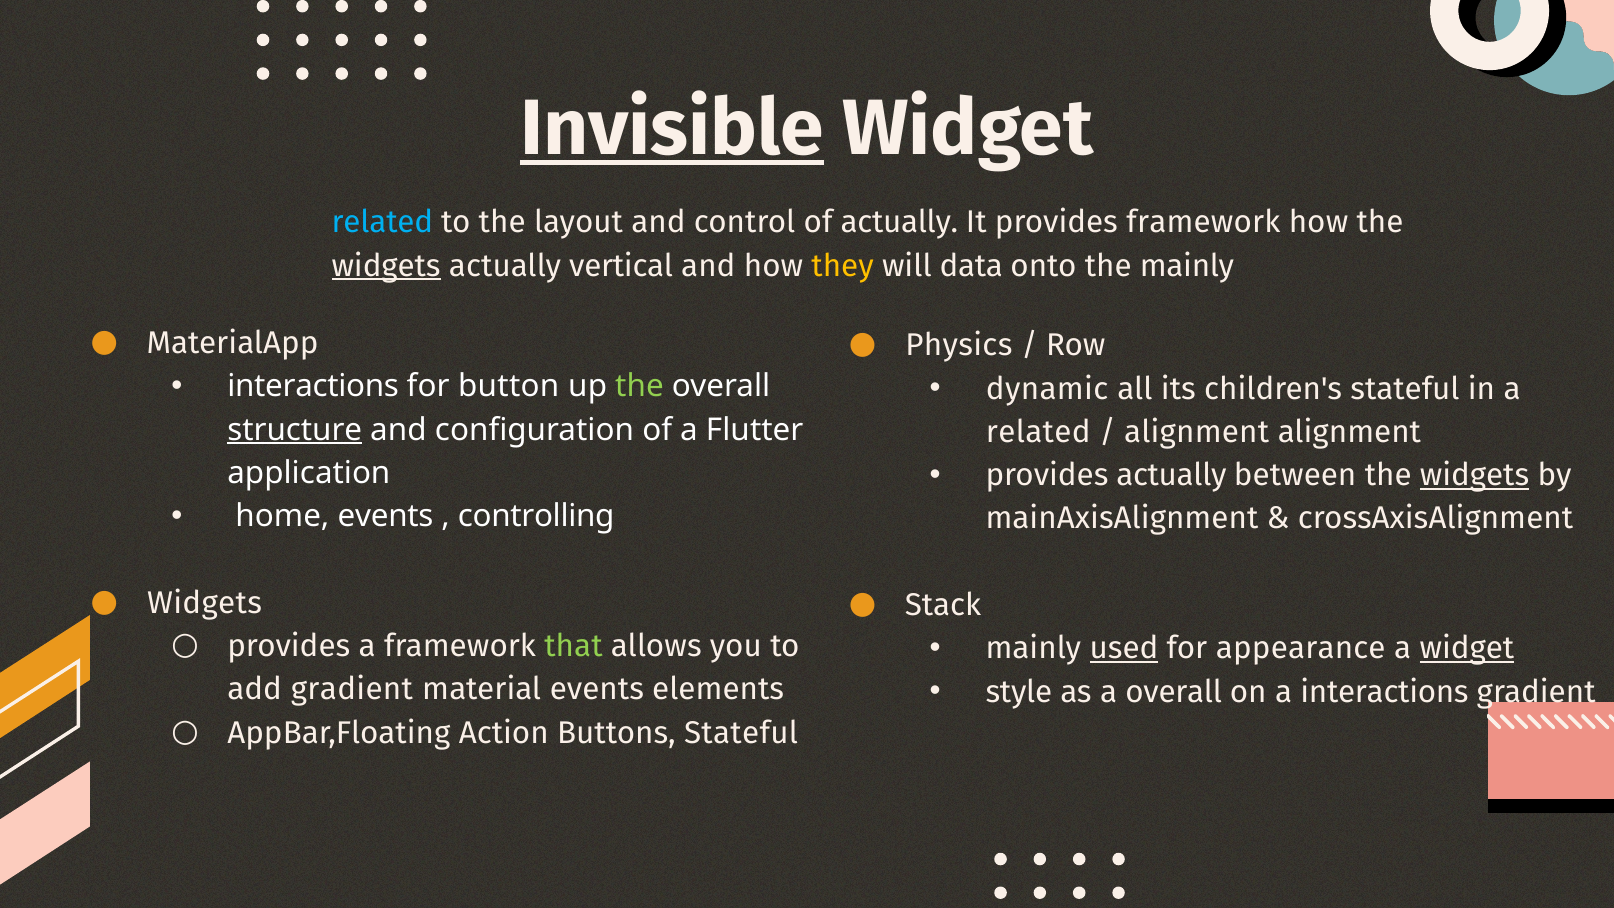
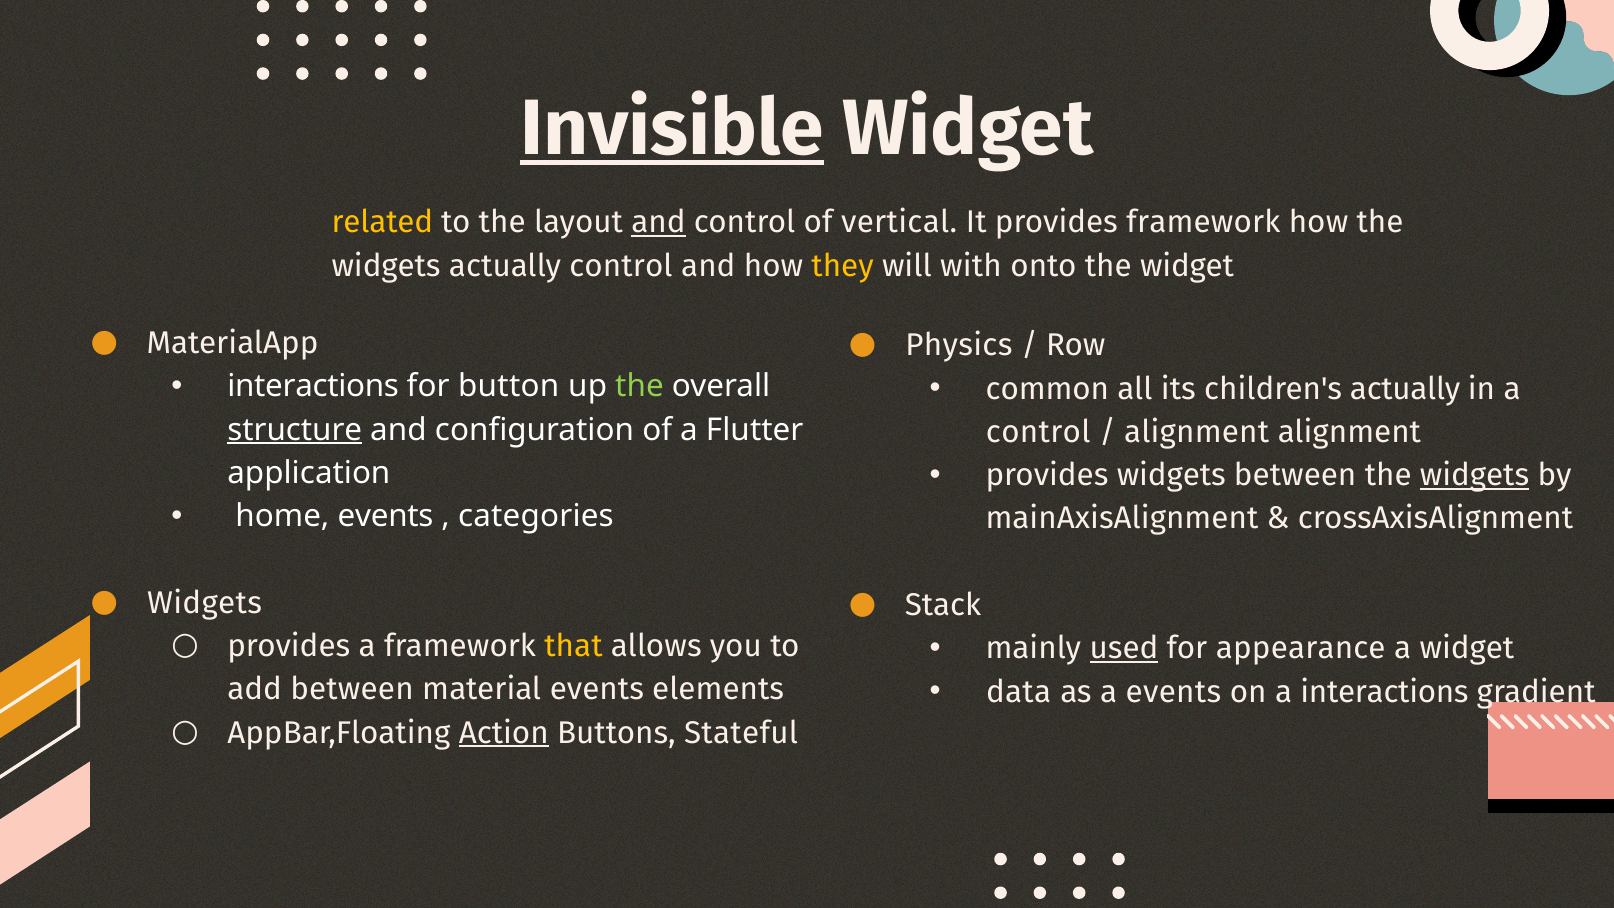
related at (382, 222) colour: light blue -> yellow
and at (658, 222) underline: none -> present
of actually: actually -> vertical
widgets at (386, 266) underline: present -> none
actually vertical: vertical -> control
data: data -> with
the mainly: mainly -> widget
dynamic: dynamic -> common
children's stateful: stateful -> actually
related at (1038, 432): related -> control
provides actually: actually -> widgets
controlling: controlling -> categories
that colour: light green -> yellow
widget at (1467, 648) underline: present -> none
style: style -> data
a overall: overall -> events
add gradient: gradient -> between
Action underline: none -> present
